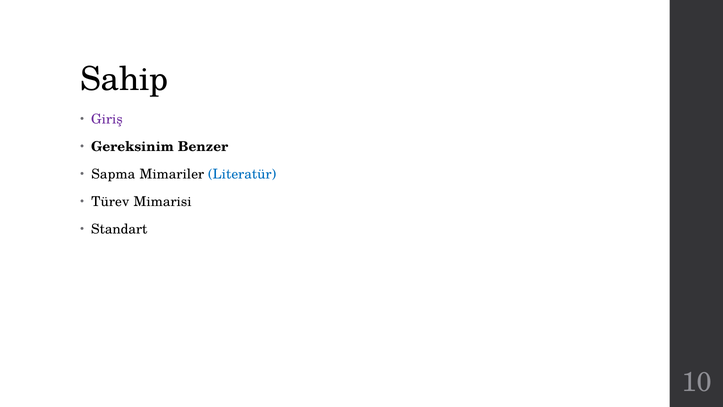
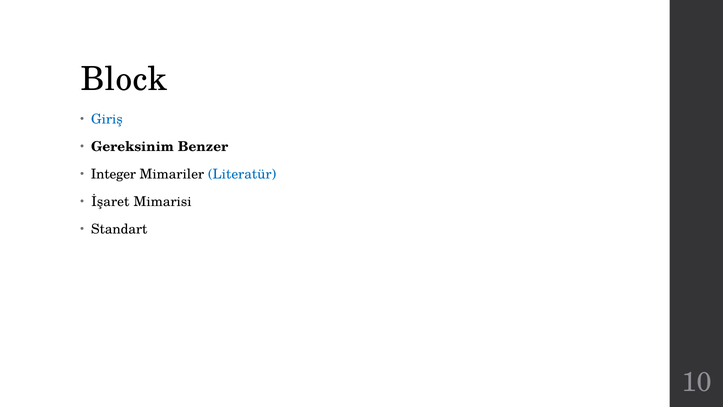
Sahip: Sahip -> Block
Giriş colour: purple -> blue
Sapma: Sapma -> Integer
Türev: Türev -> İşaret
